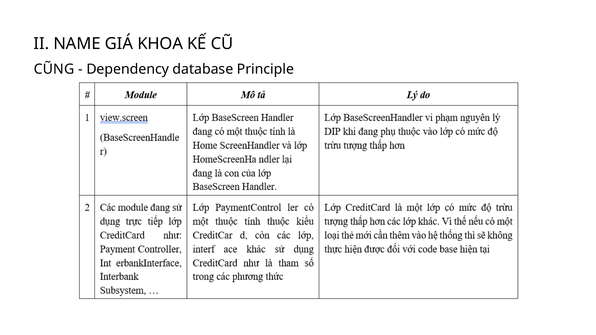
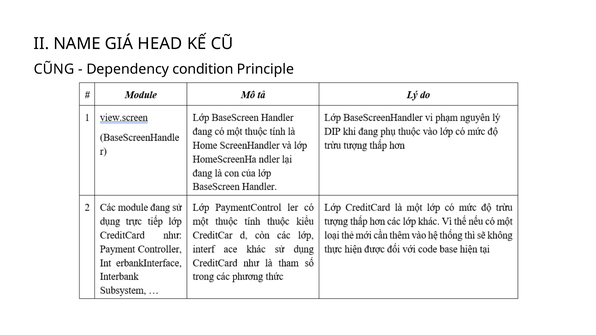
KHOA: KHOA -> HEAD
database: database -> condition
